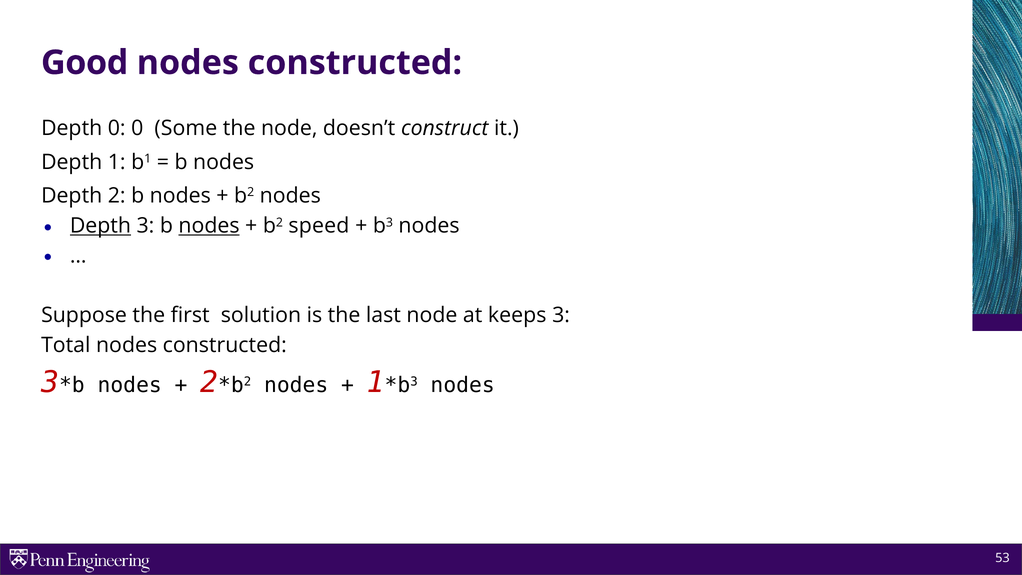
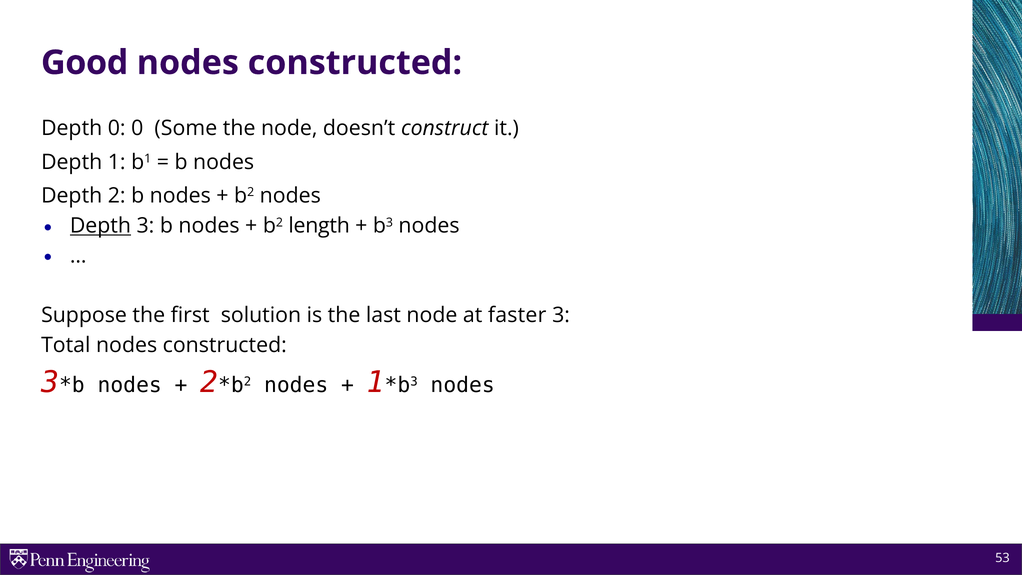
nodes at (209, 226) underline: present -> none
speed: speed -> length
keeps: keeps -> faster
